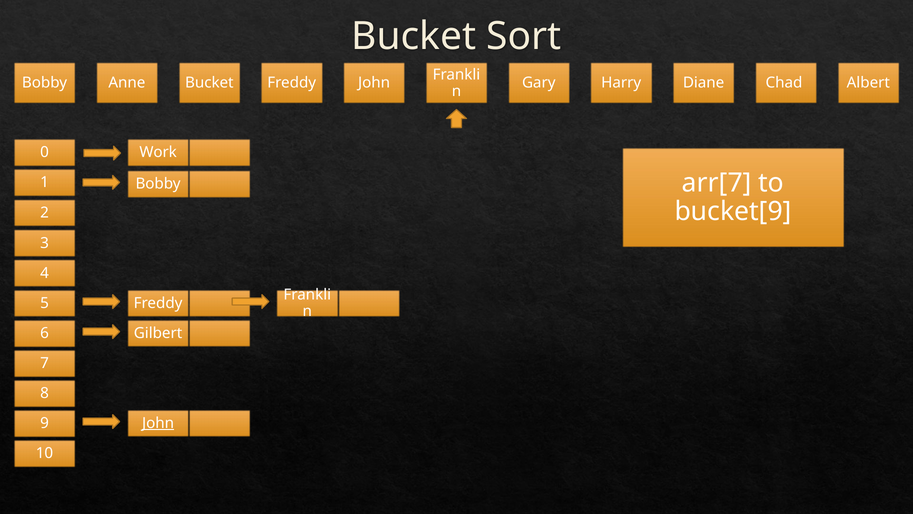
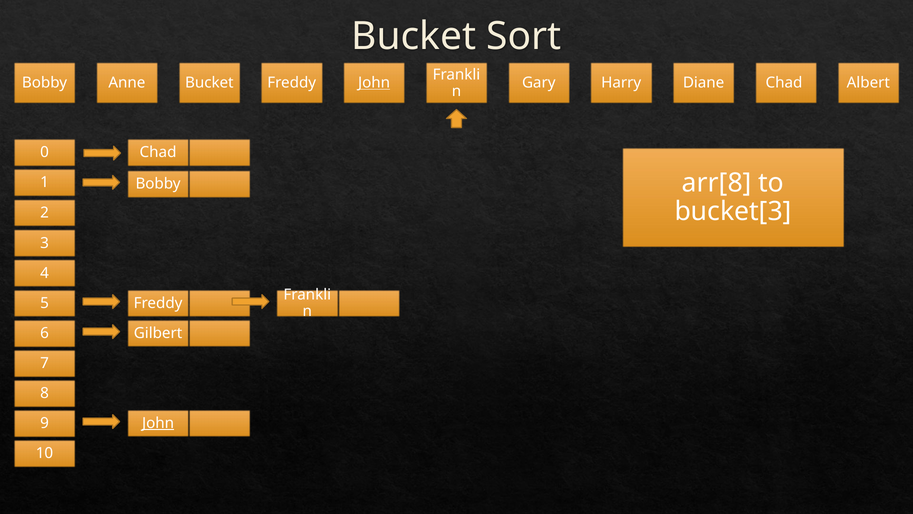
John at (374, 83) underline: none -> present
Work at (158, 152): Work -> Chad
arr[7: arr[7 -> arr[8
bucket[9: bucket[9 -> bucket[3
